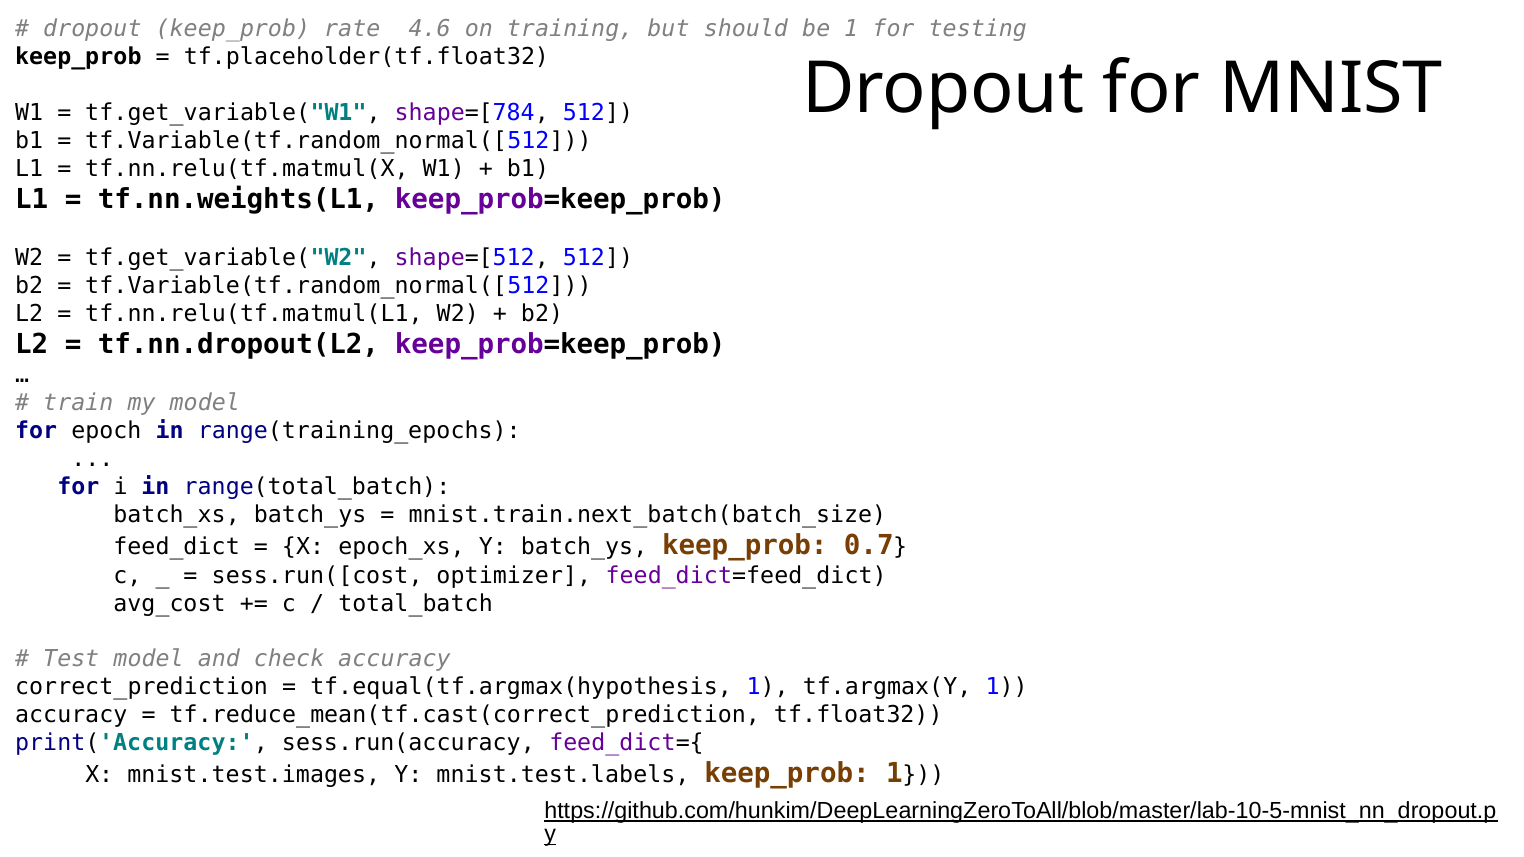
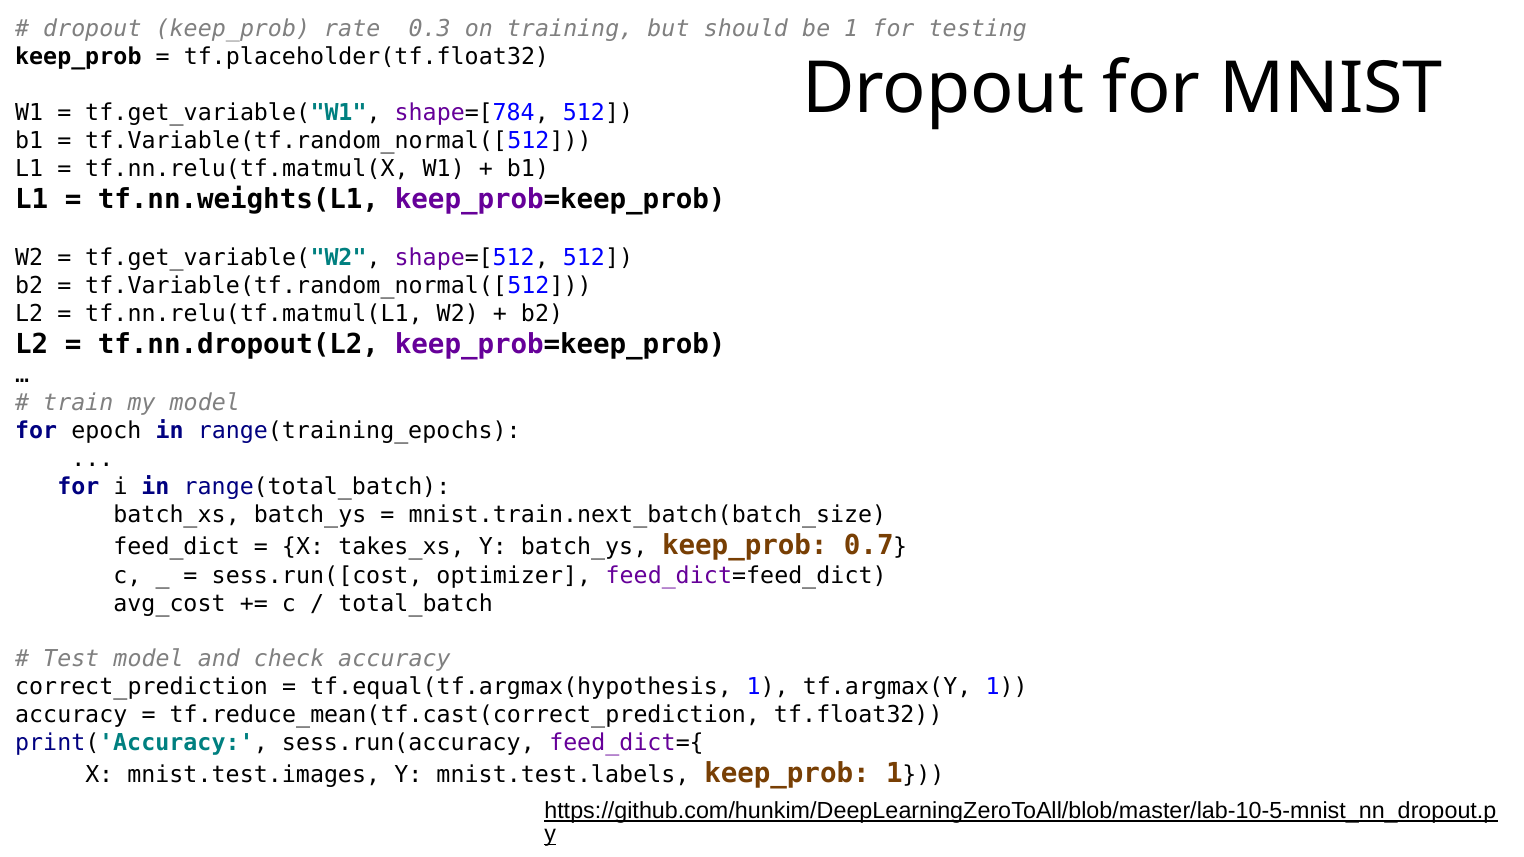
4.6: 4.6 -> 0.3
epoch_xs: epoch_xs -> takes_xs
